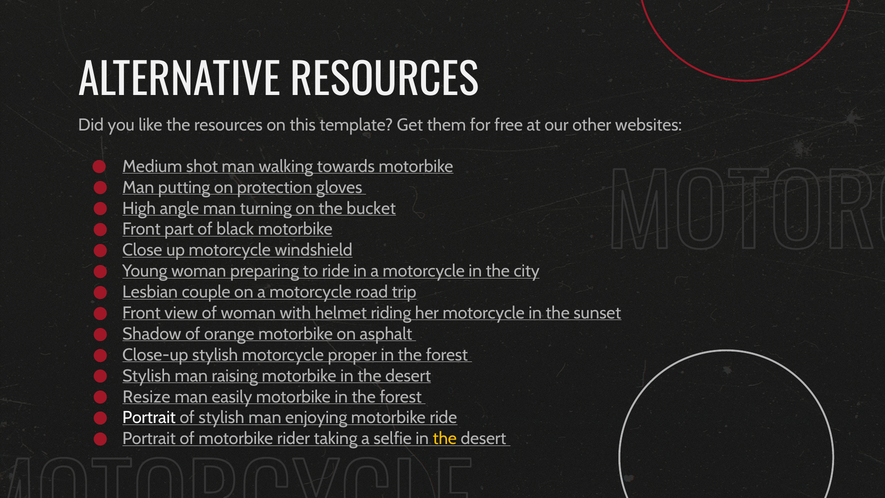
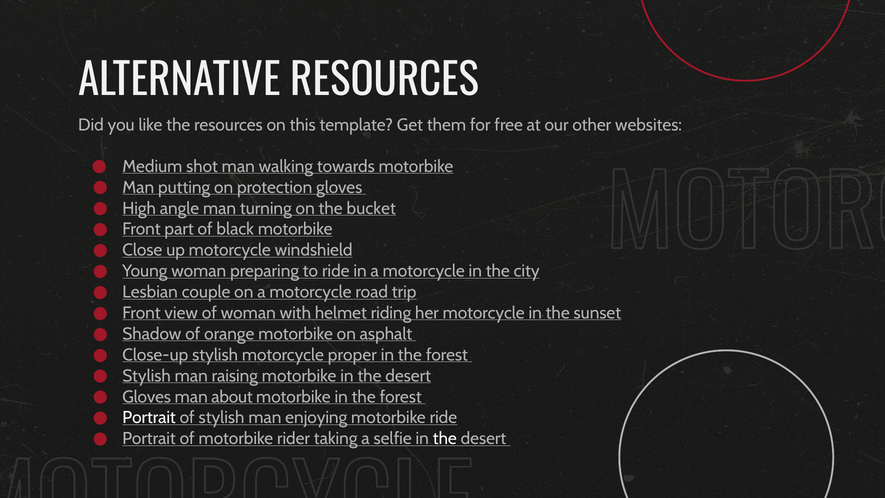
Resize at (146, 397): Resize -> Gloves
easily: easily -> about
the at (445, 439) colour: yellow -> white
